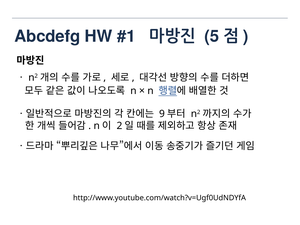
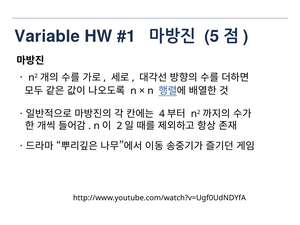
Abcdefg: Abcdefg -> Variable
9: 9 -> 4
